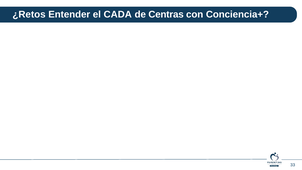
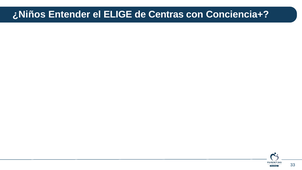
¿Retos: ¿Retos -> ¿Niños
CADA: CADA -> ELIGE
